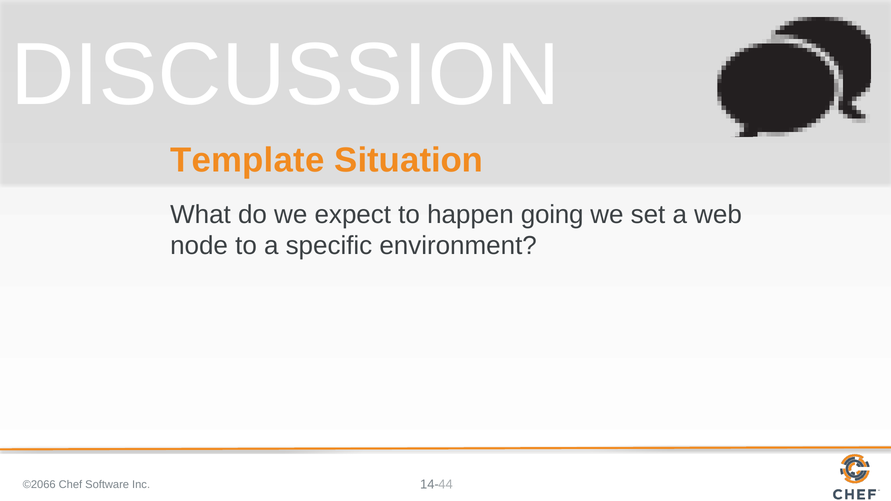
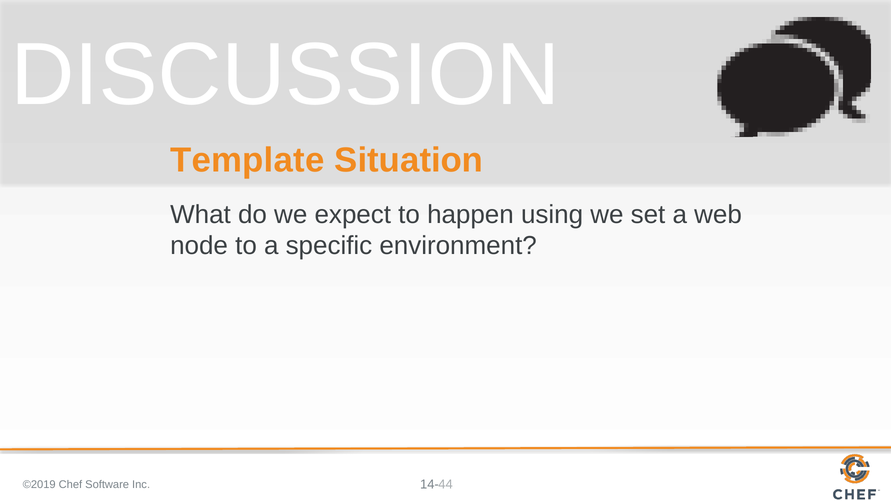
going: going -> using
©2066: ©2066 -> ©2019
